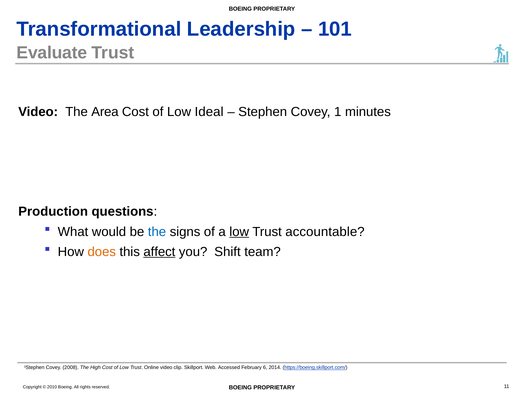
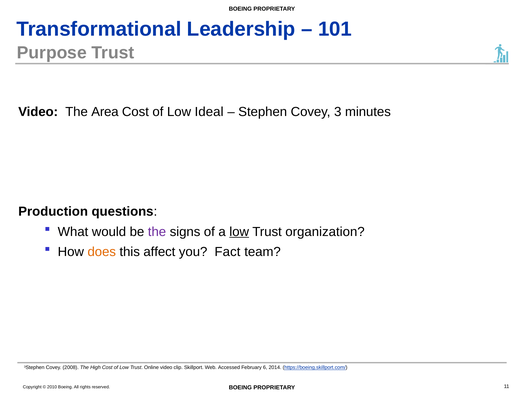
Evaluate: Evaluate -> Purpose
1: 1 -> 3
the at (157, 232) colour: blue -> purple
accountable: accountable -> organization
affect underline: present -> none
Shift: Shift -> Fact
